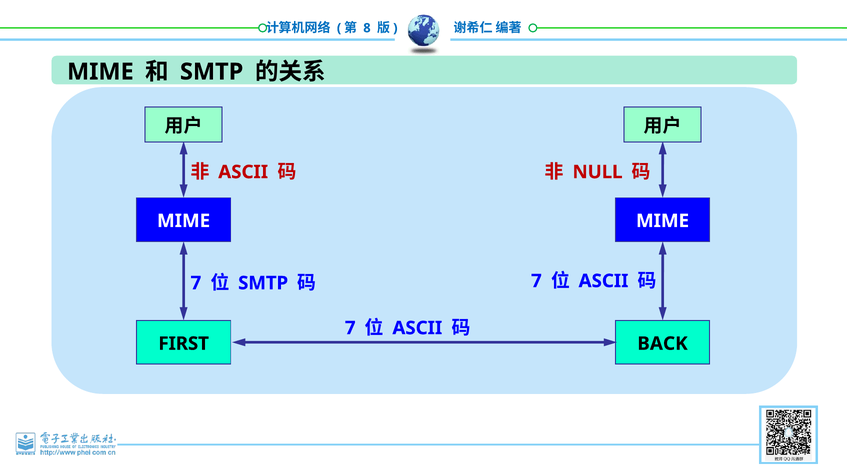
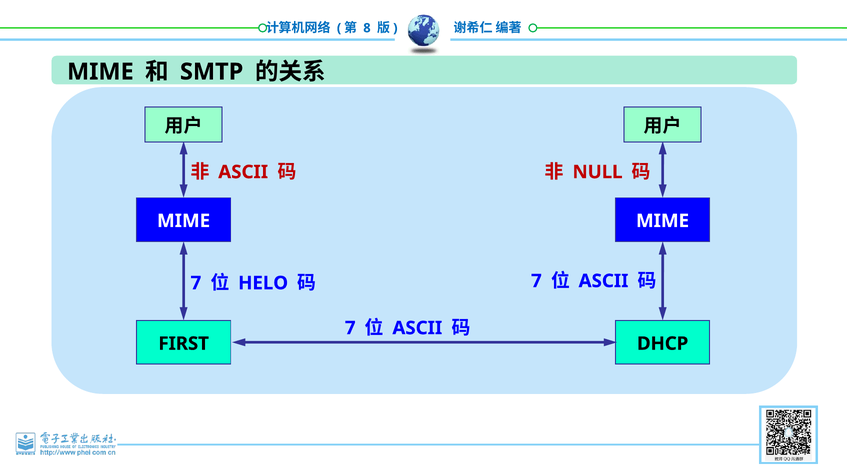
SMTP at (263, 283): SMTP -> HELO
BACK: BACK -> DHCP
